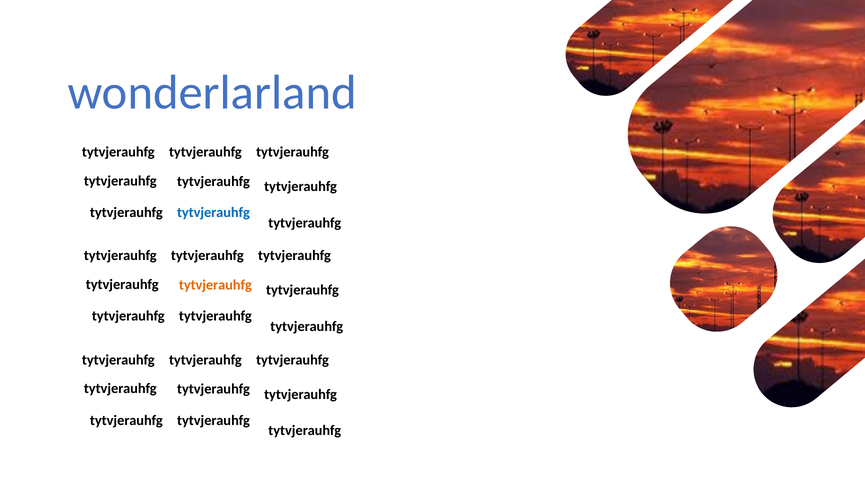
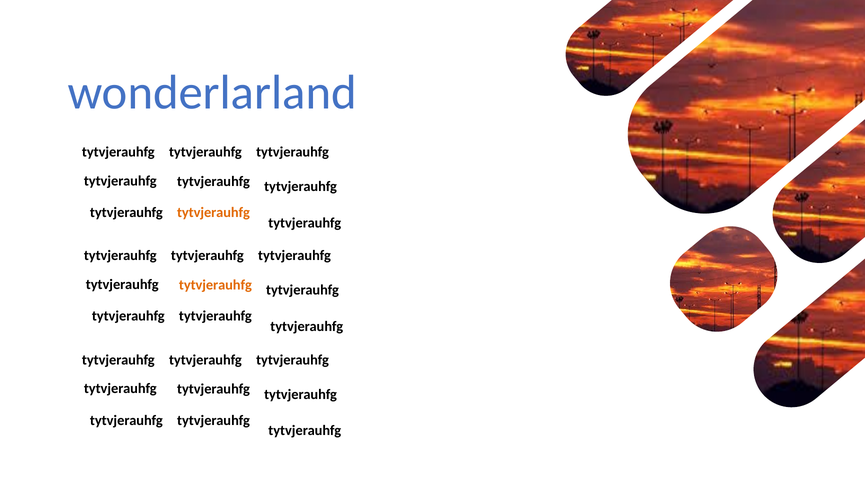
tytvjerauhfg at (213, 212) colour: blue -> orange
